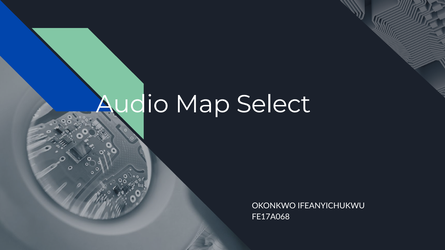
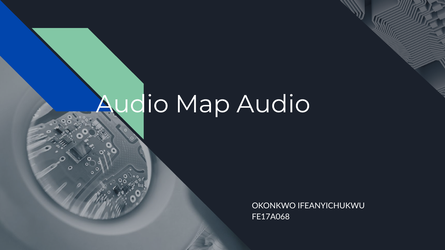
Map Select: Select -> Audio
